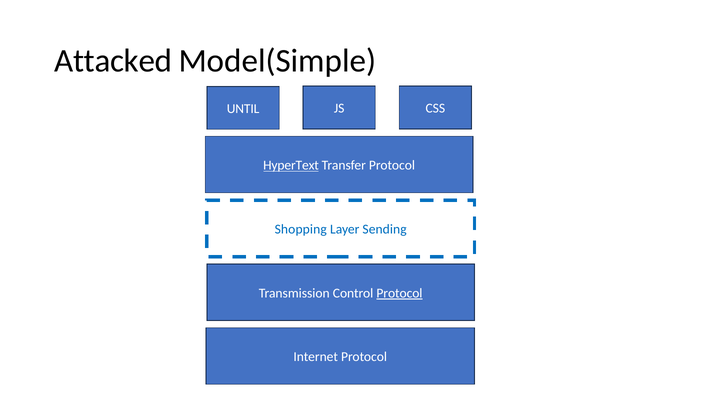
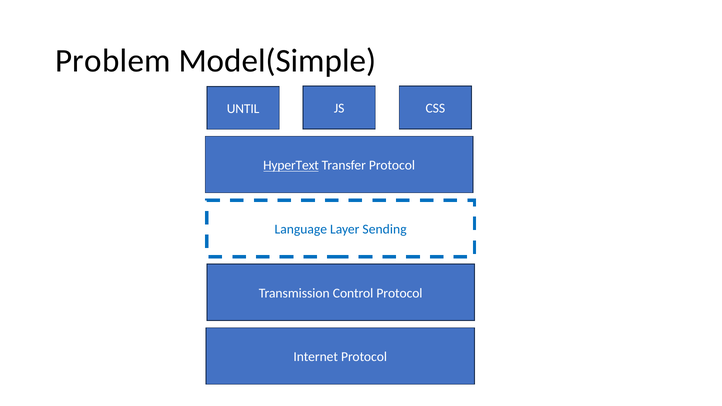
Attacked: Attacked -> Problem
Shopping: Shopping -> Language
Protocol at (399, 293) underline: present -> none
